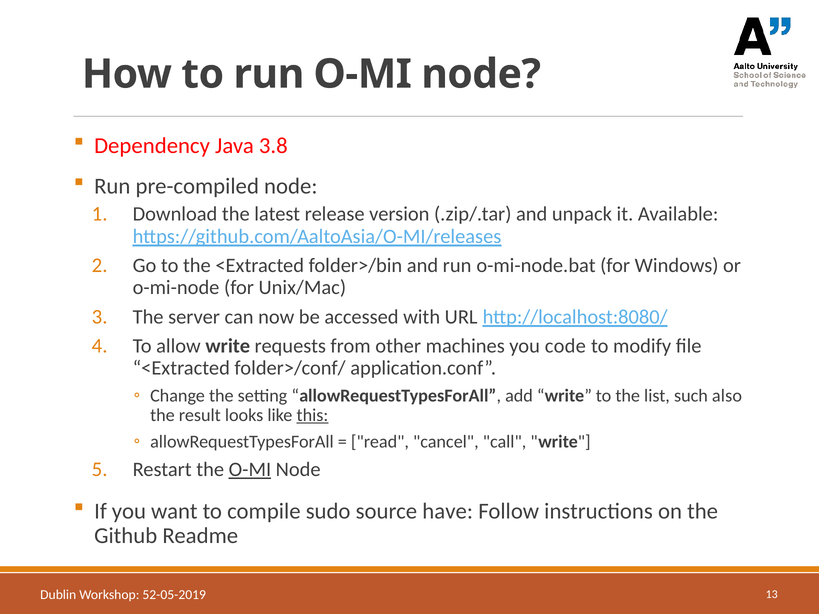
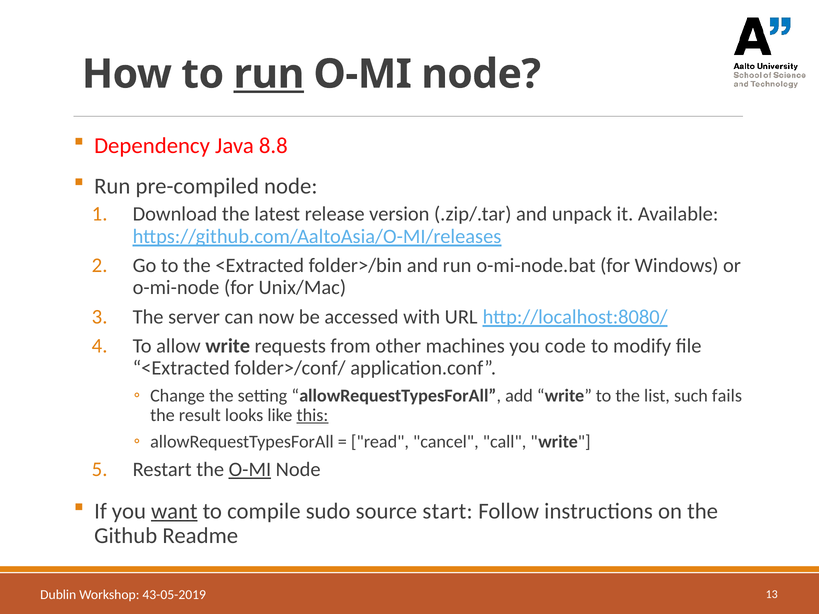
run at (269, 74) underline: none -> present
3.8: 3.8 -> 8.8
also: also -> fails
want underline: none -> present
have: have -> start
52-05-2019: 52-05-2019 -> 43-05-2019
